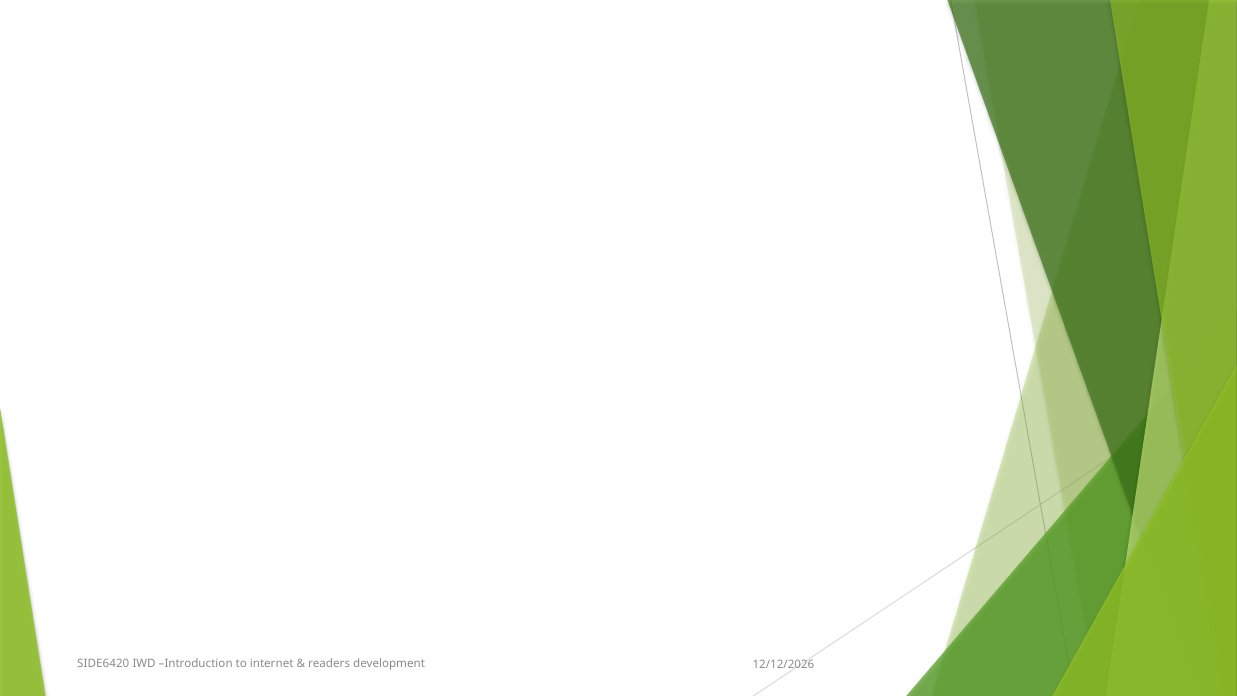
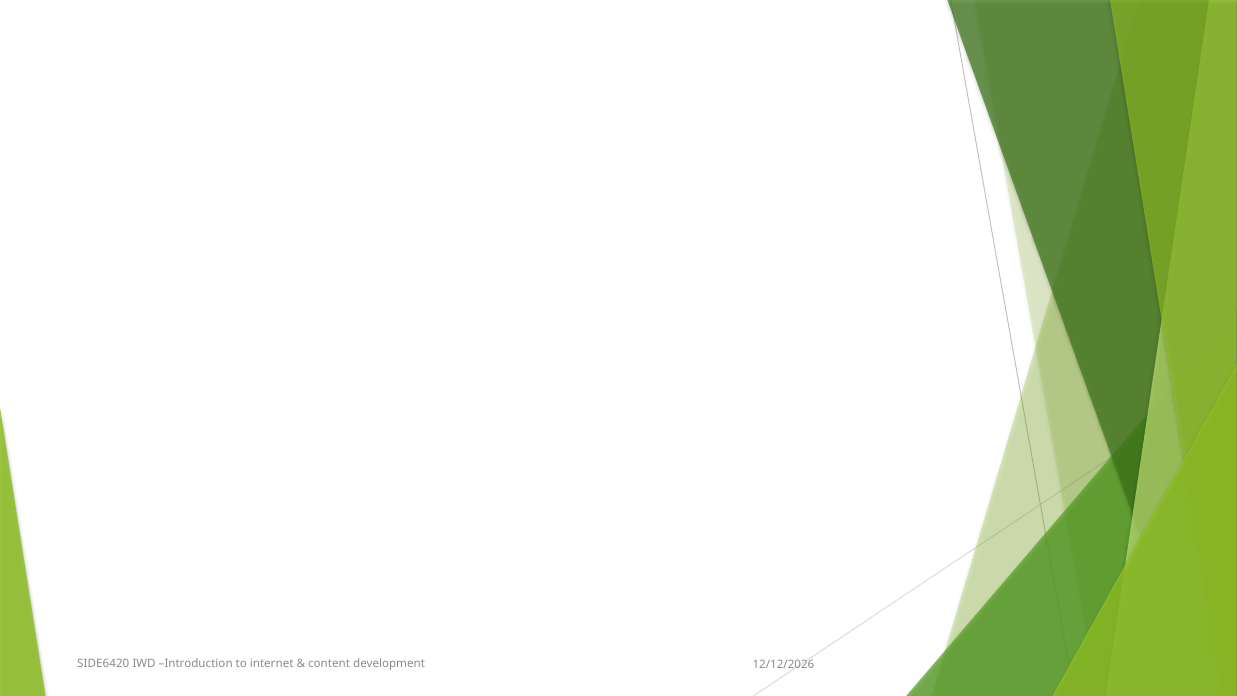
readers: readers -> content
